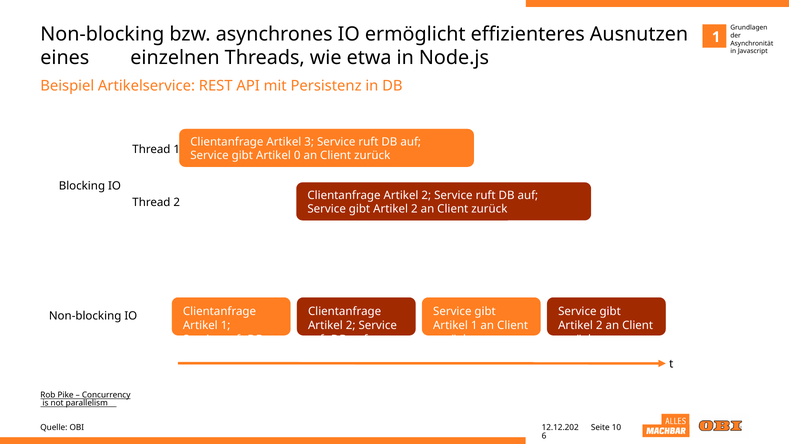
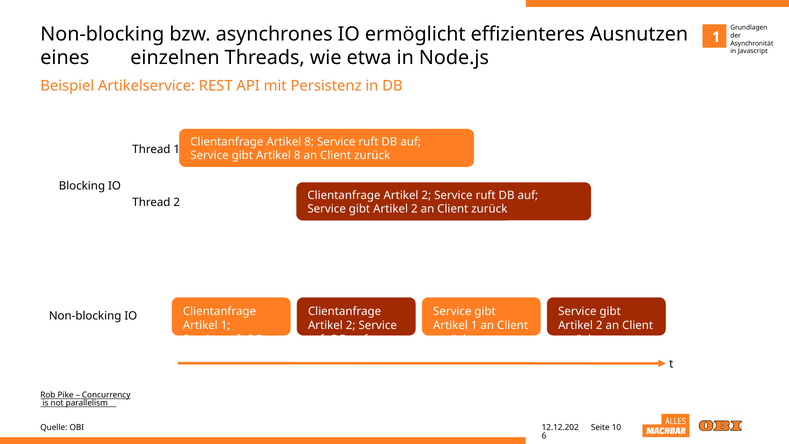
Clientanfrage Artikel 3: 3 -> 8
gibt Artikel 0: 0 -> 8
